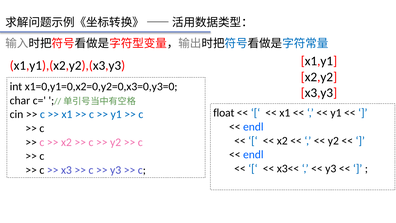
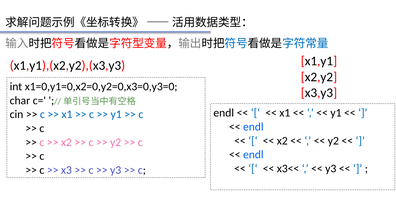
float at (224, 113): float -> endl
